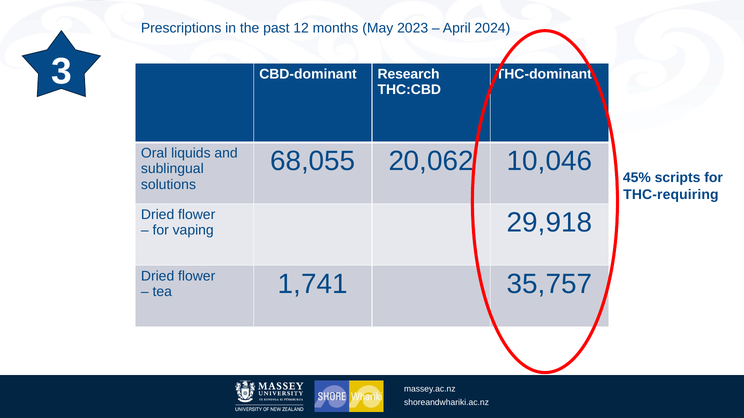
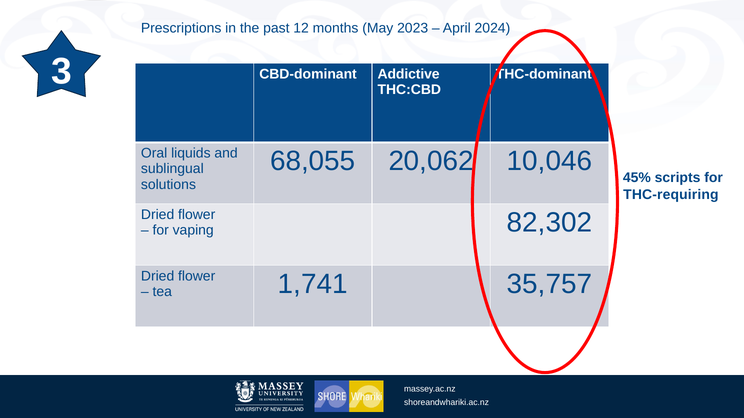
Research: Research -> Addictive
29,918: 29,918 -> 82,302
